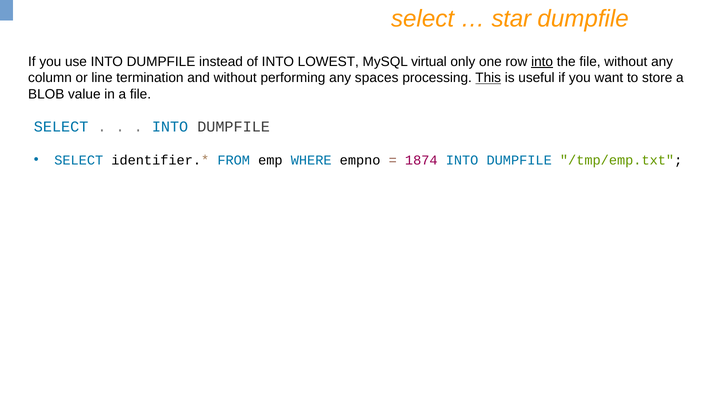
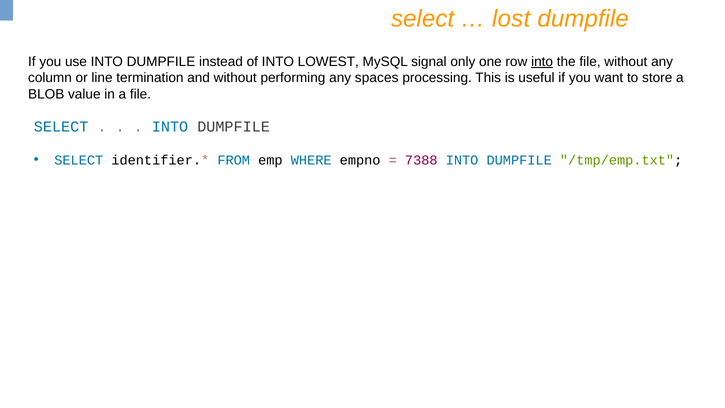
star: star -> lost
virtual: virtual -> signal
This underline: present -> none
1874: 1874 -> 7388
